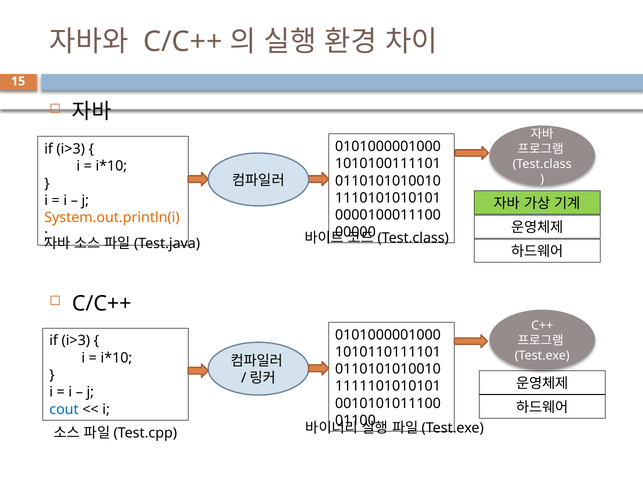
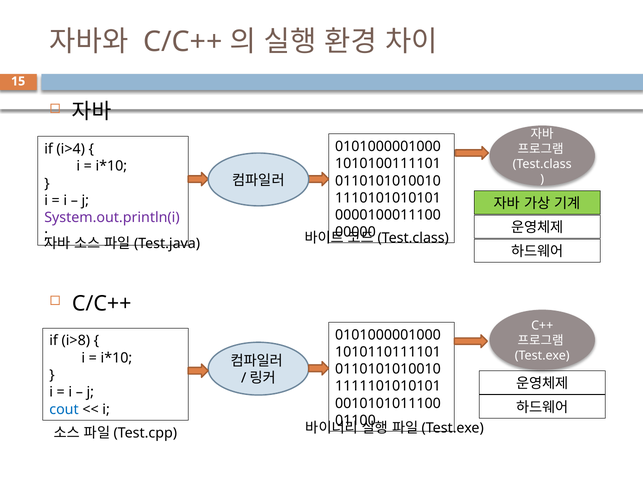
i>3 at (71, 149): i>3 -> i>4
System.out.println(i colour: orange -> purple
i>3 at (76, 341): i>3 -> i>8
